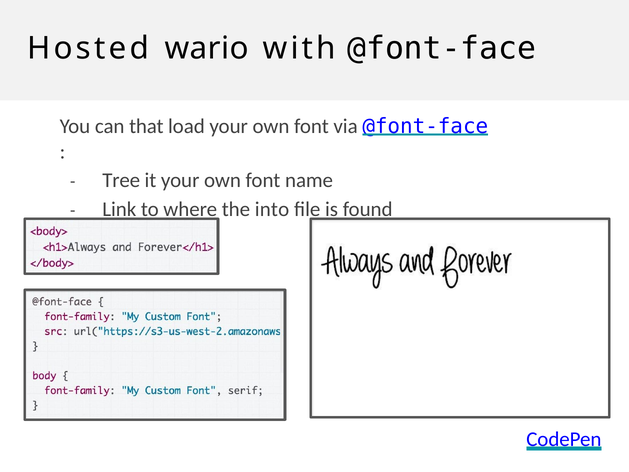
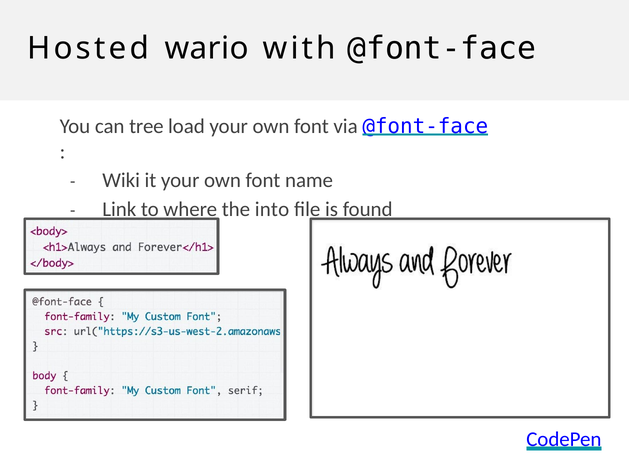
that: that -> tree
Tree: Tree -> Wiki
